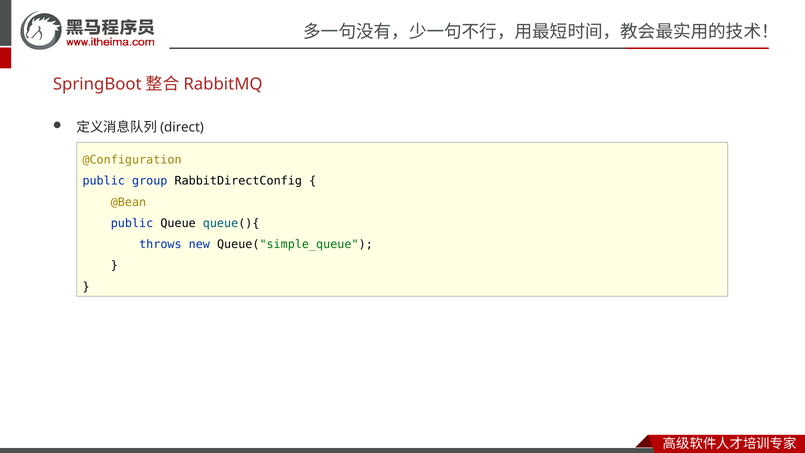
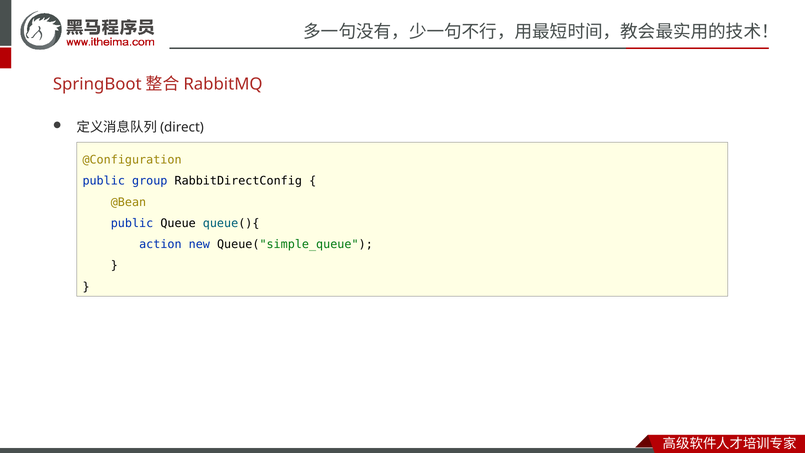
throws: throws -> action
